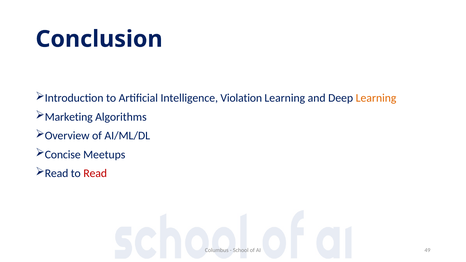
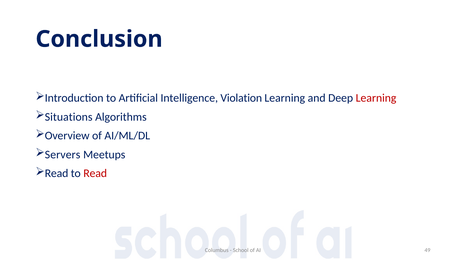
Learning at (376, 98) colour: orange -> red
Marketing: Marketing -> Situations
Concise: Concise -> Servers
